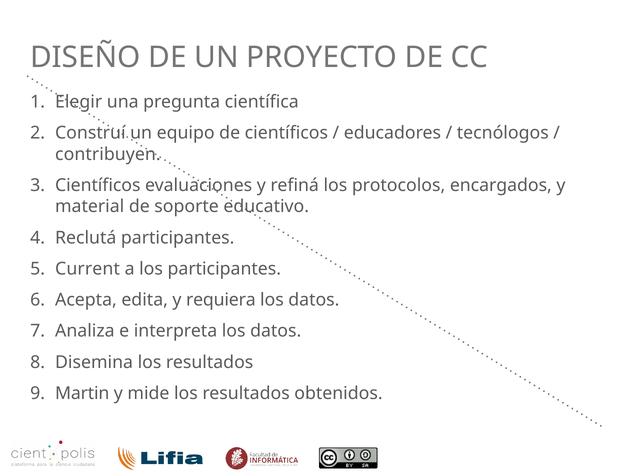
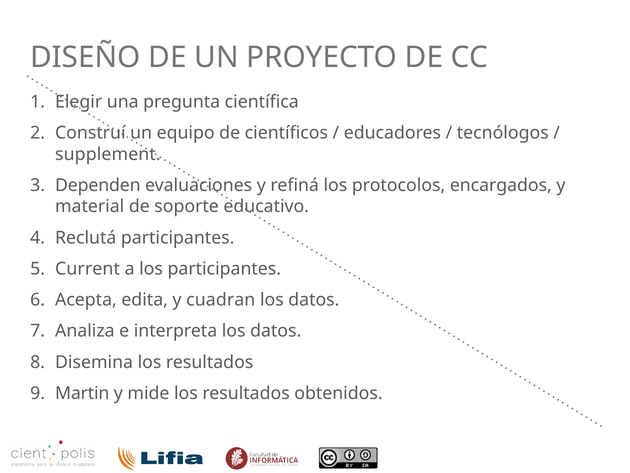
contribuyen: contribuyen -> supplement
Científicos at (98, 185): Científicos -> Dependen
requiera: requiera -> cuadran
